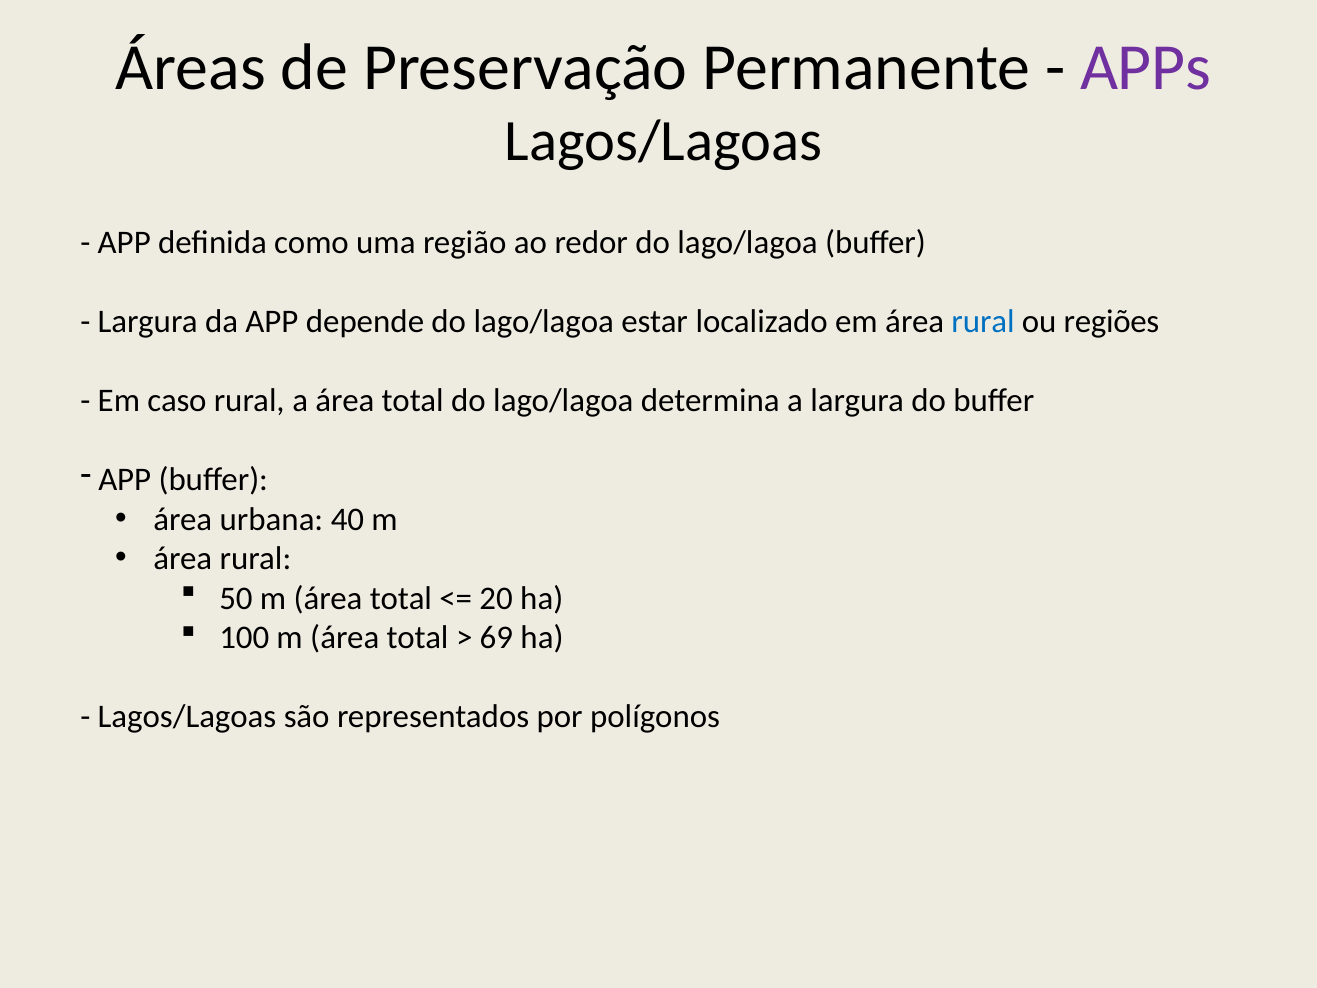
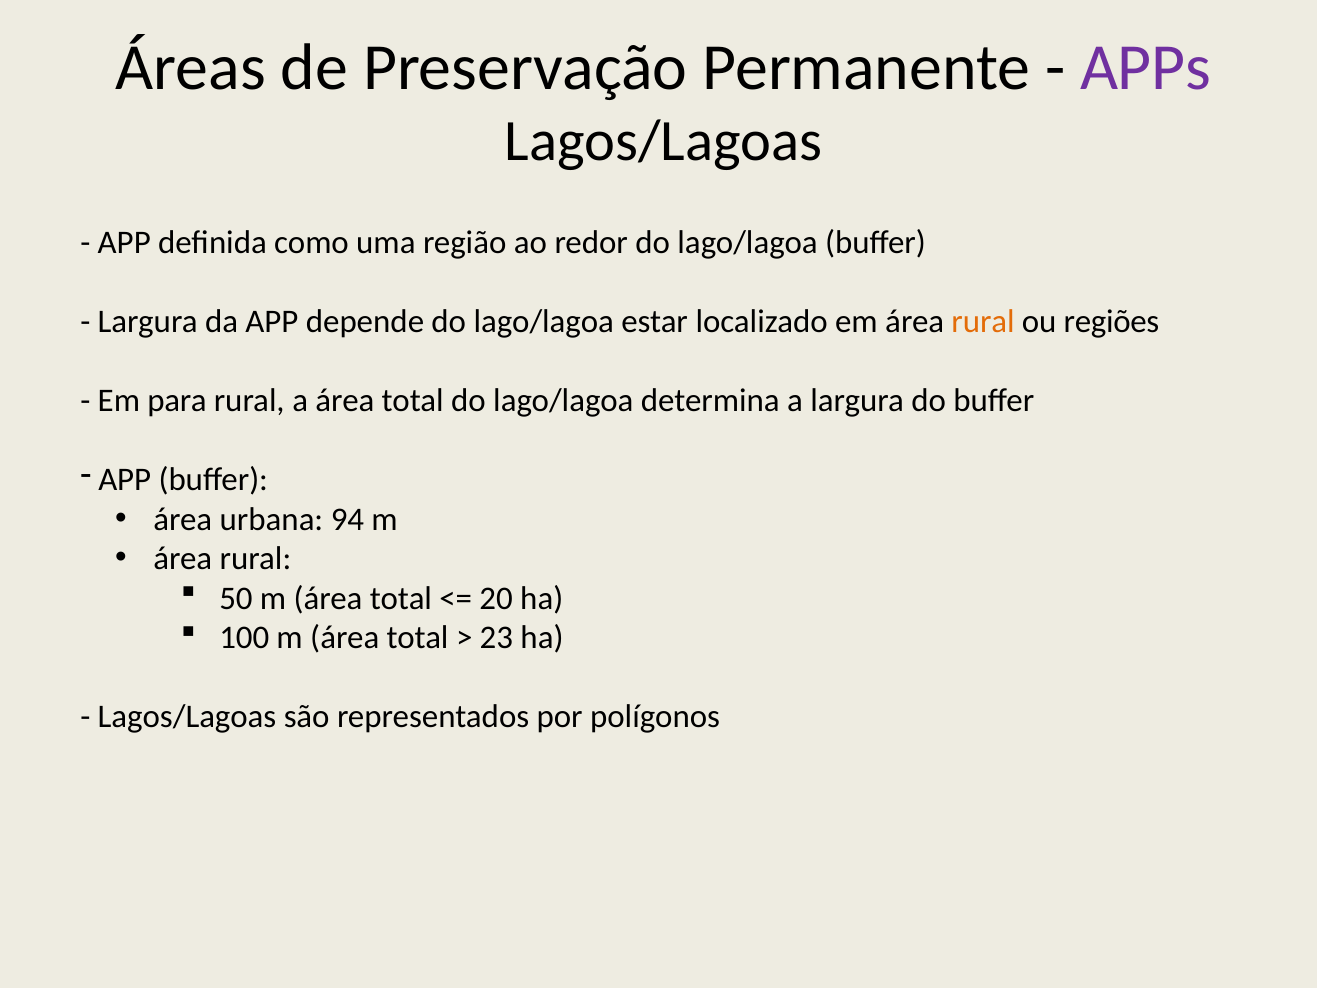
rural at (983, 322) colour: blue -> orange
caso: caso -> para
40: 40 -> 94
69: 69 -> 23
